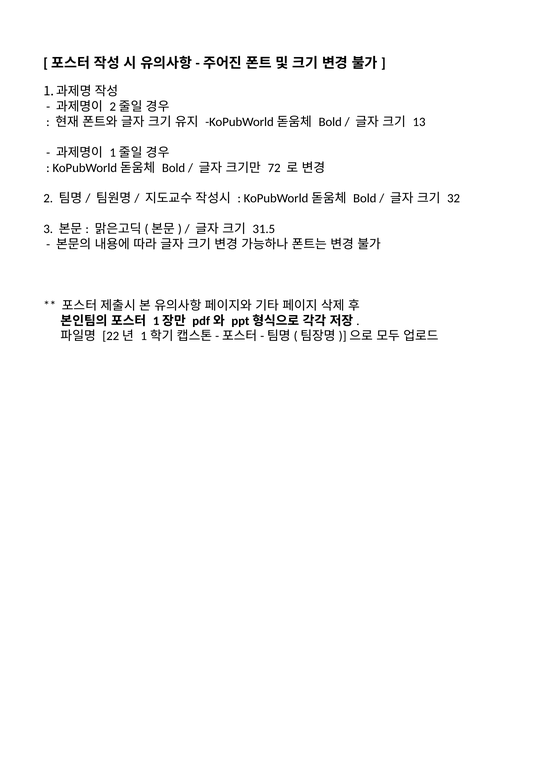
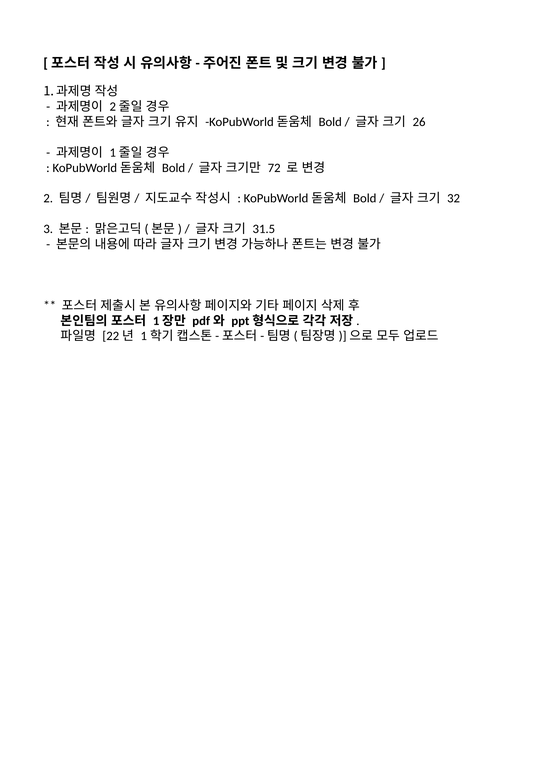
13: 13 -> 26
